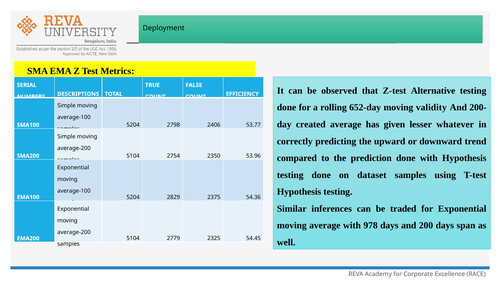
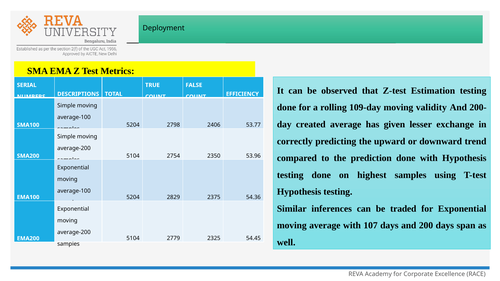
Alternative: Alternative -> Estimation
652-day: 652-day -> 109-day
whatever: whatever -> exchange
dataset: dataset -> highest
978: 978 -> 107
